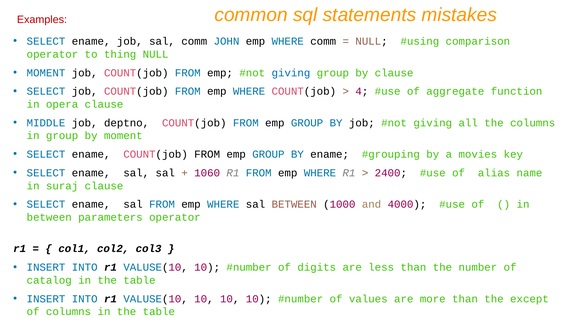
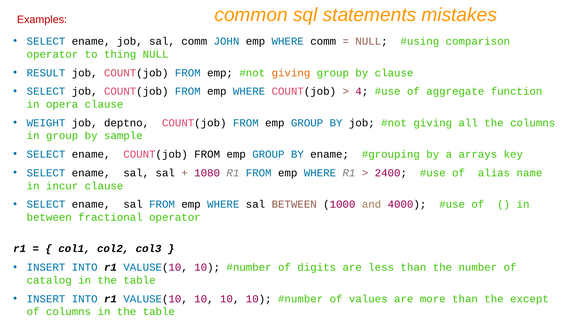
MOMENT at (46, 73): MOMENT -> RESULT
giving at (291, 73) colour: blue -> orange
MIDDLE: MIDDLE -> WEIGHT
by moment: moment -> sample
movies: movies -> arrays
1060: 1060 -> 1080
suraj: suraj -> incur
parameters: parameters -> fractional
